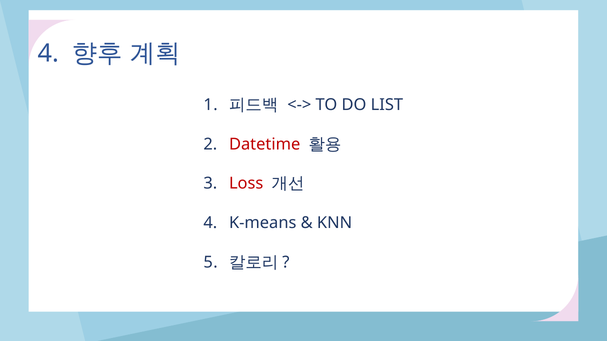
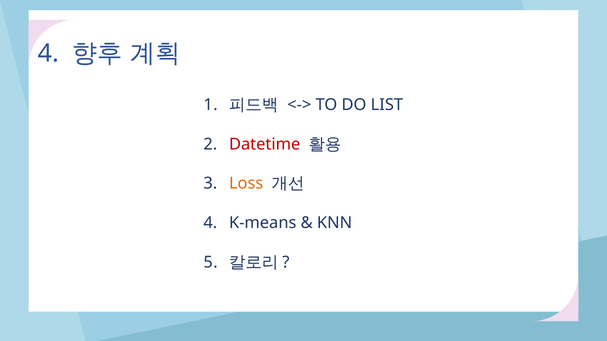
Loss colour: red -> orange
